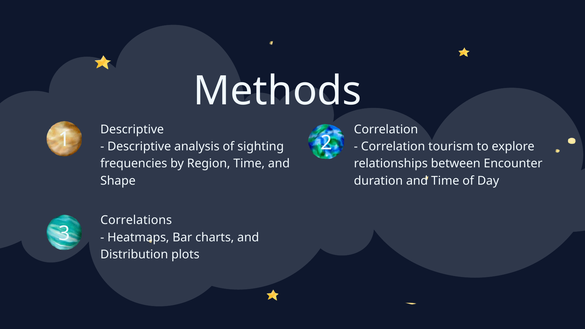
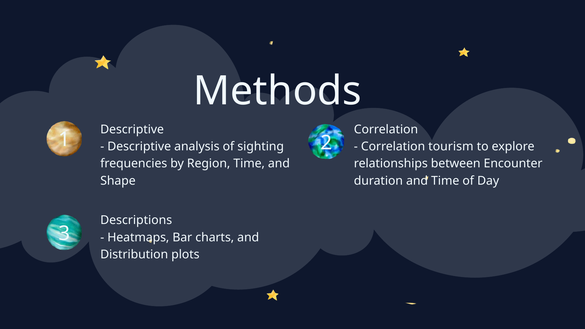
Correlations: Correlations -> Descriptions
